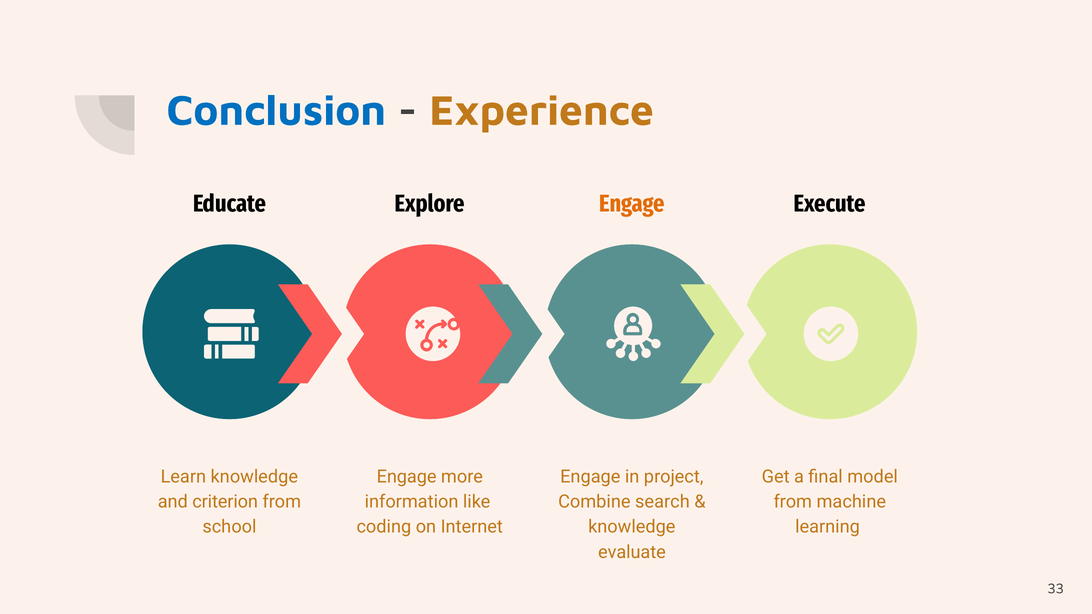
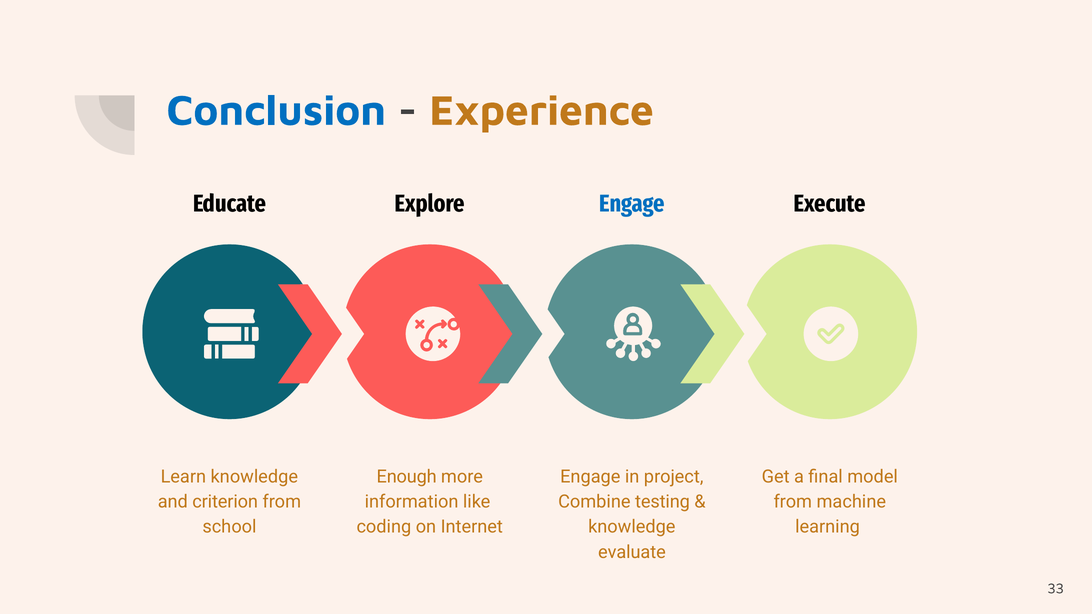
Engage at (632, 204) colour: orange -> blue
Engage at (407, 477): Engage -> Enough
search: search -> testing
